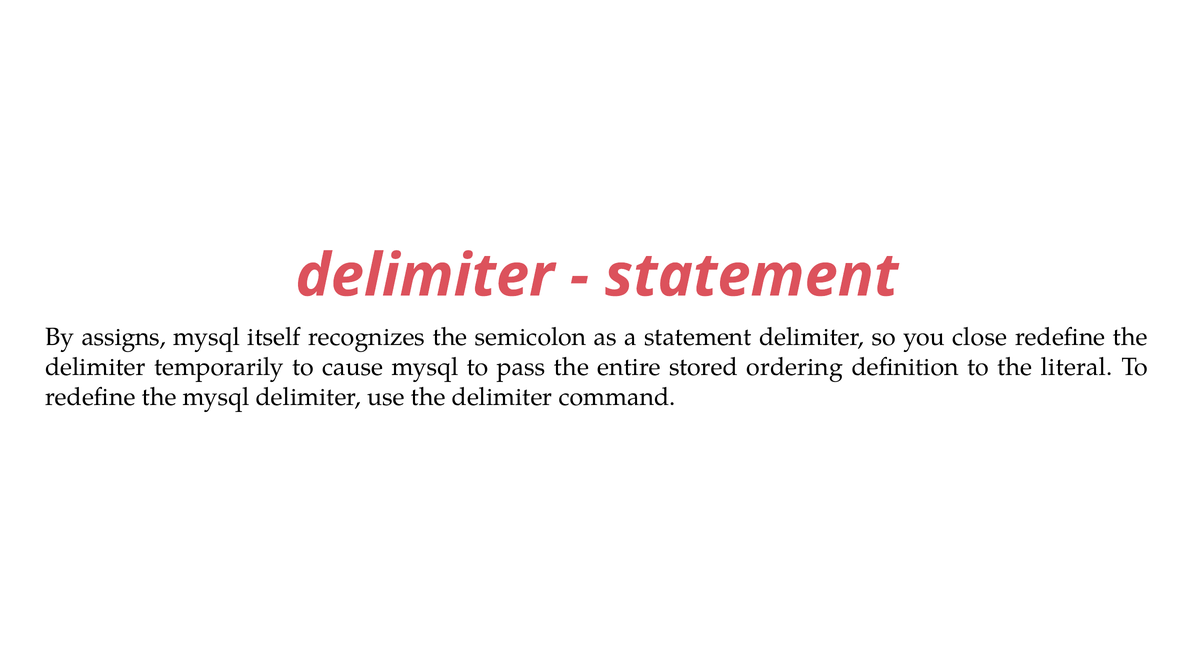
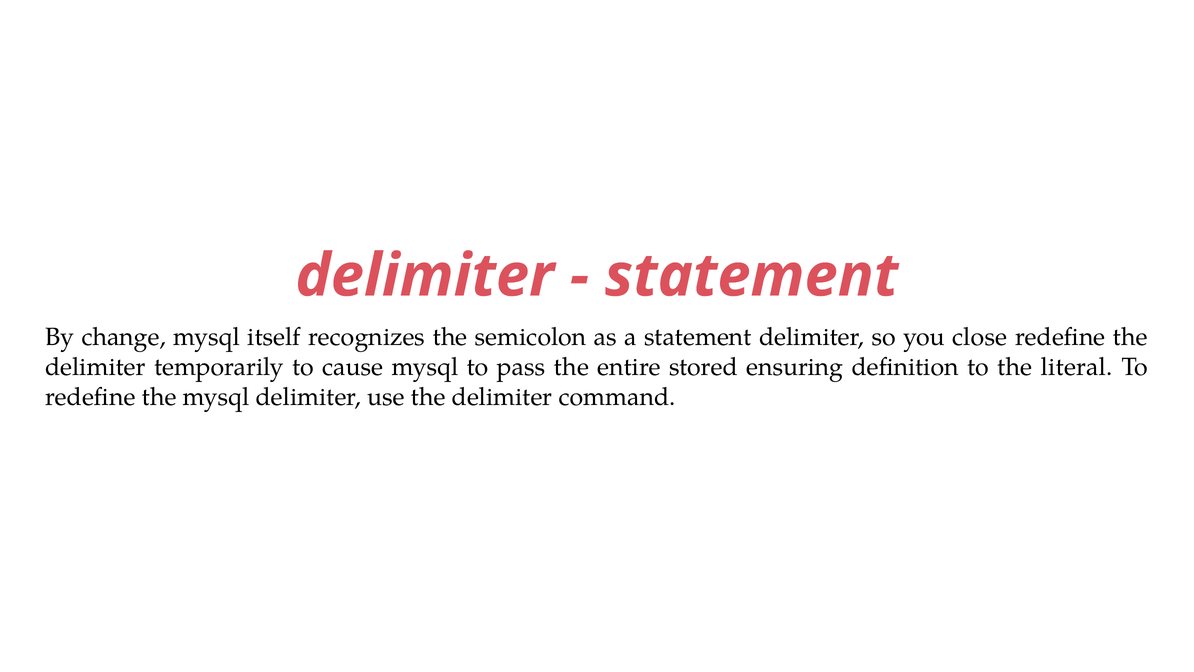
assigns: assigns -> change
ordering: ordering -> ensuring
